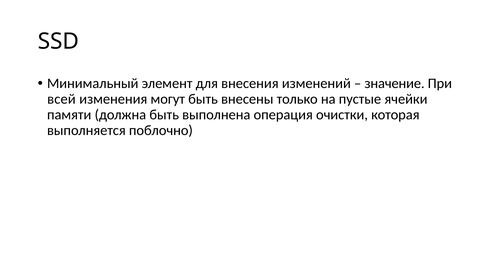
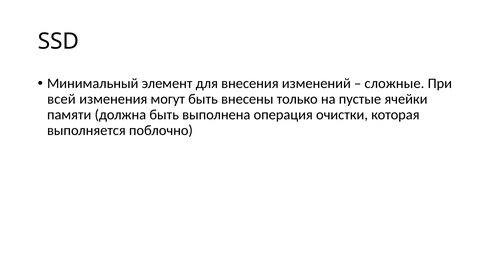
значение: значение -> сложные
